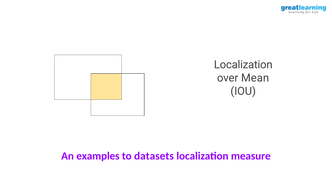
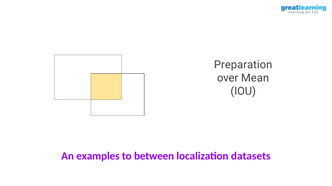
Localization at (243, 65): Localization -> Preparation
datasets: datasets -> between
measure: measure -> datasets
